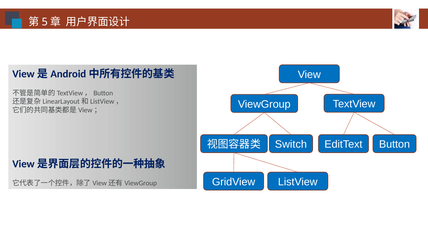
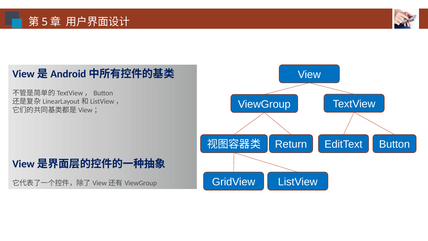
Switch: Switch -> Return
